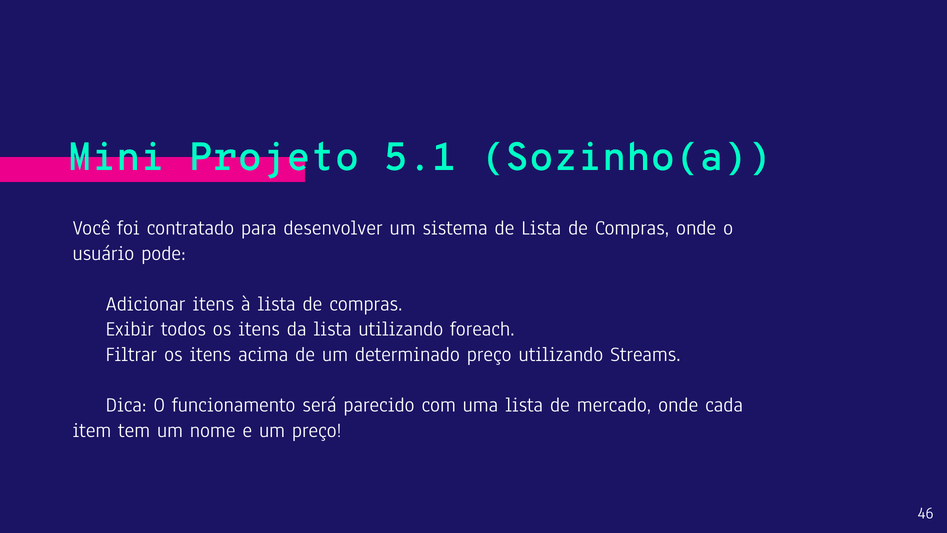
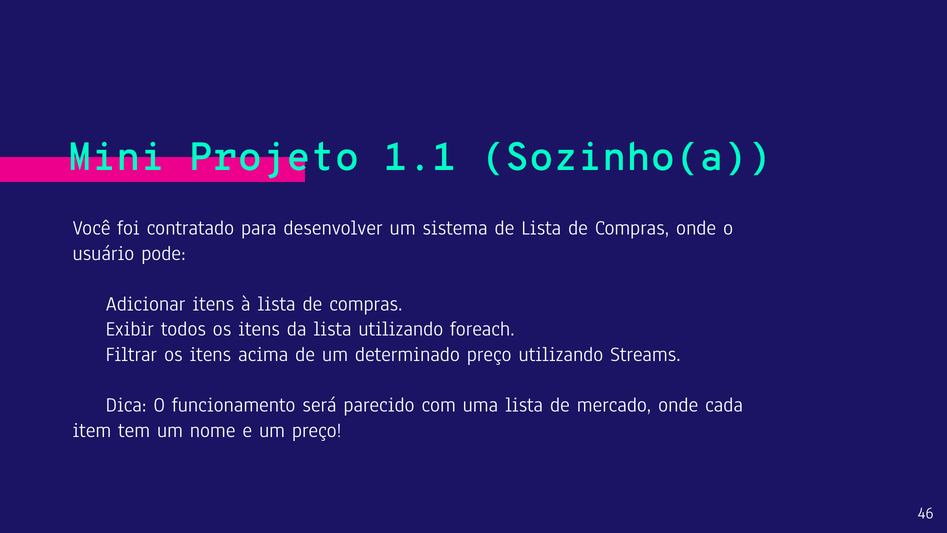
5.1: 5.1 -> 1.1
